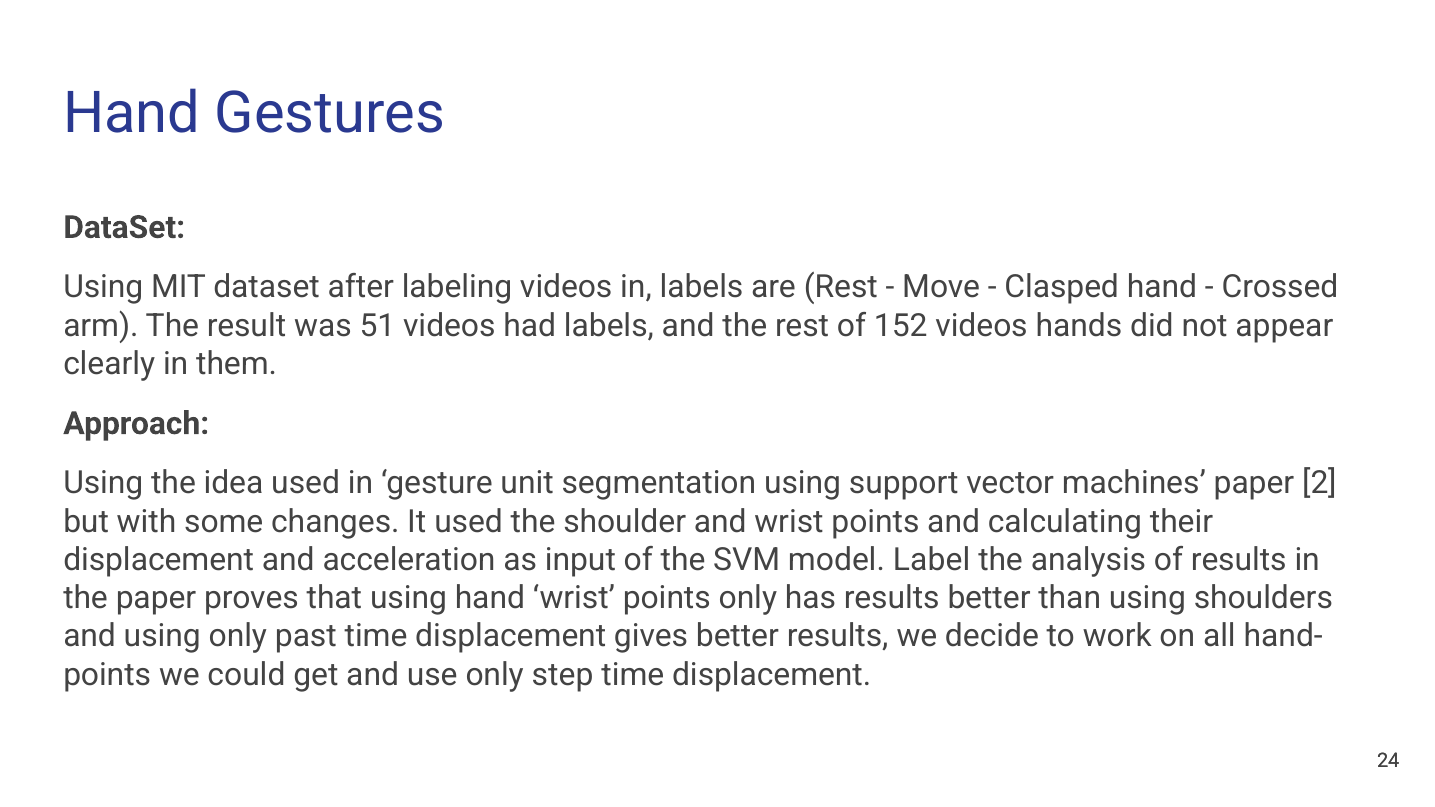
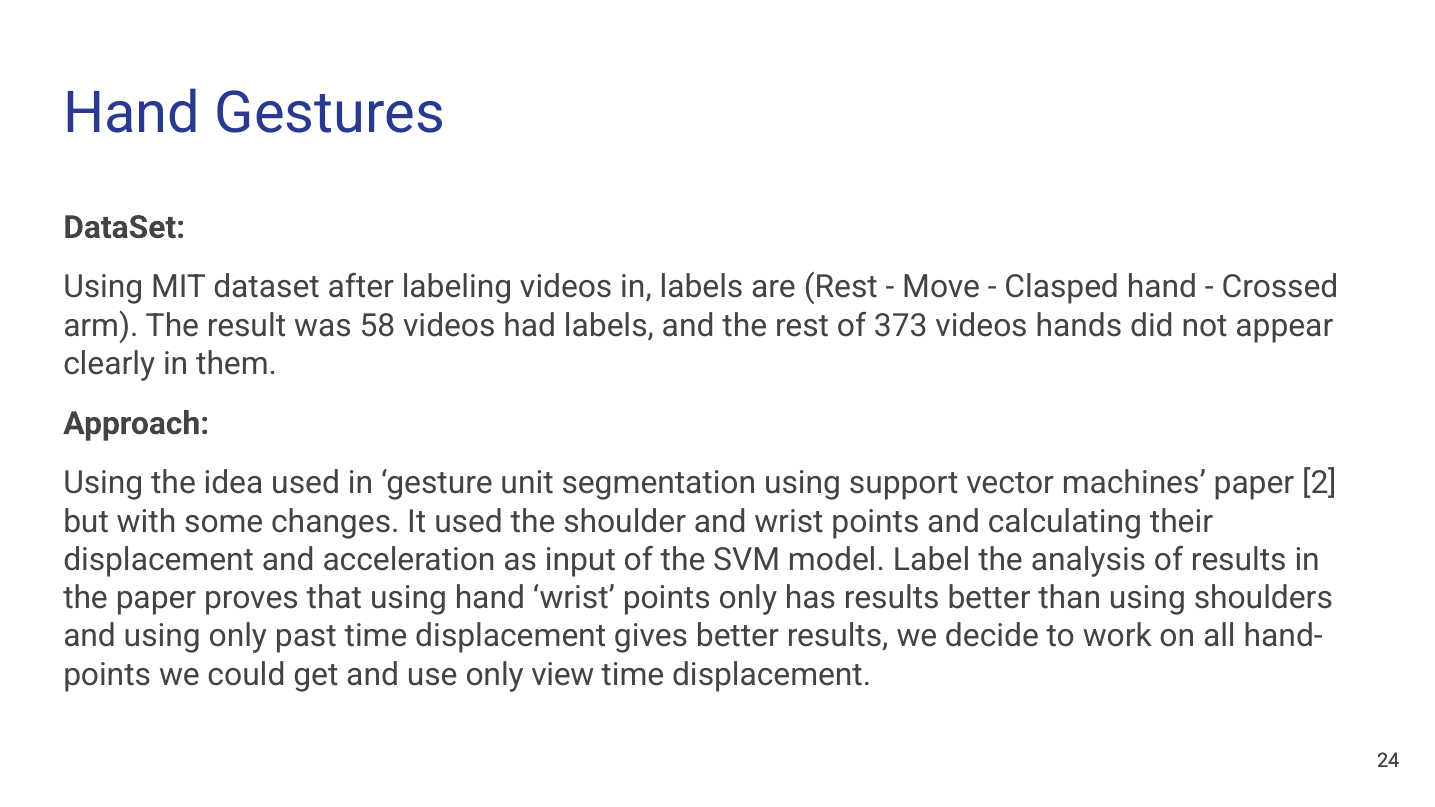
51: 51 -> 58
152: 152 -> 373
step: step -> view
